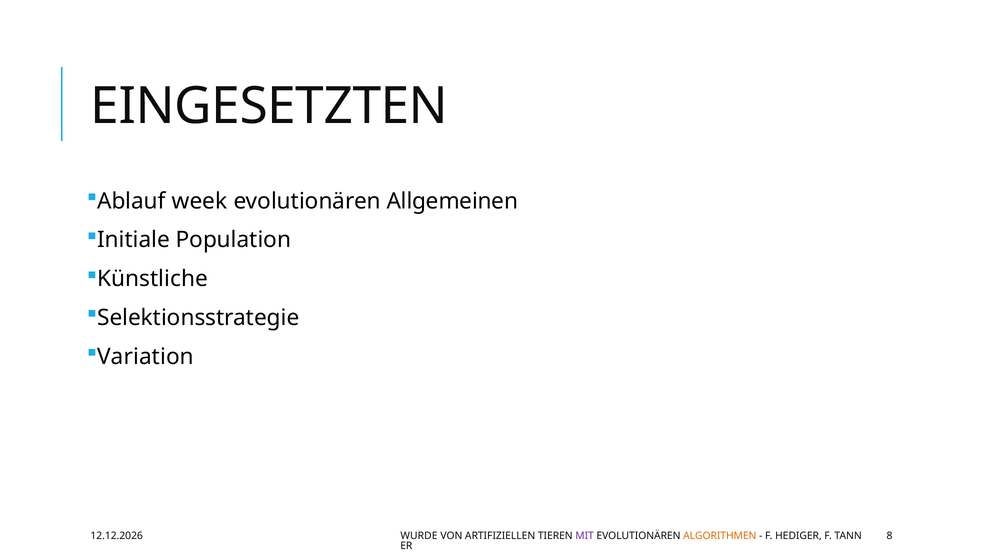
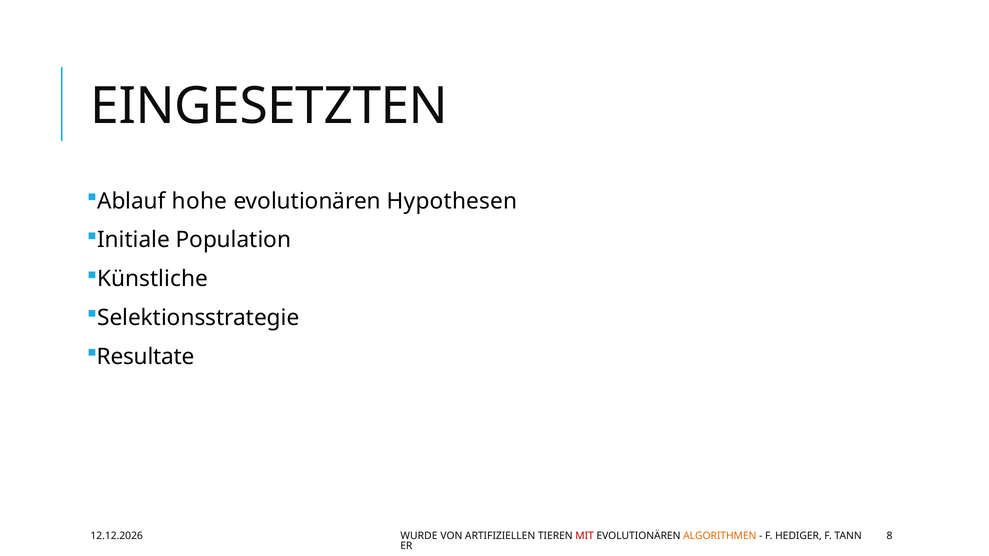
week: week -> hohe
Allgemeinen: Allgemeinen -> Hypothesen
Variation: Variation -> Resultate
MIT colour: purple -> red
